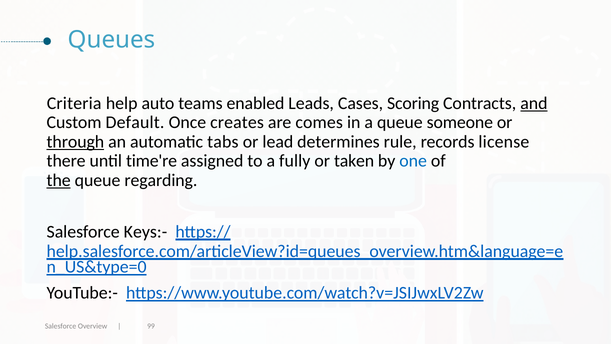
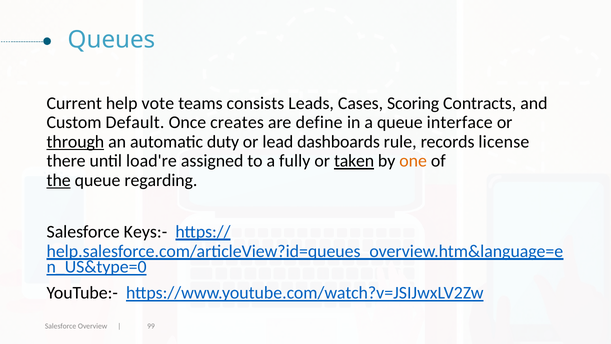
Criteria: Criteria -> Current
auto: auto -> vote
enabled: enabled -> consists
and underline: present -> none
comes: comes -> define
someone: someone -> interface
tabs: tabs -> duty
determines: determines -> dashboards
time're: time're -> load're
taken underline: none -> present
one colour: blue -> orange
